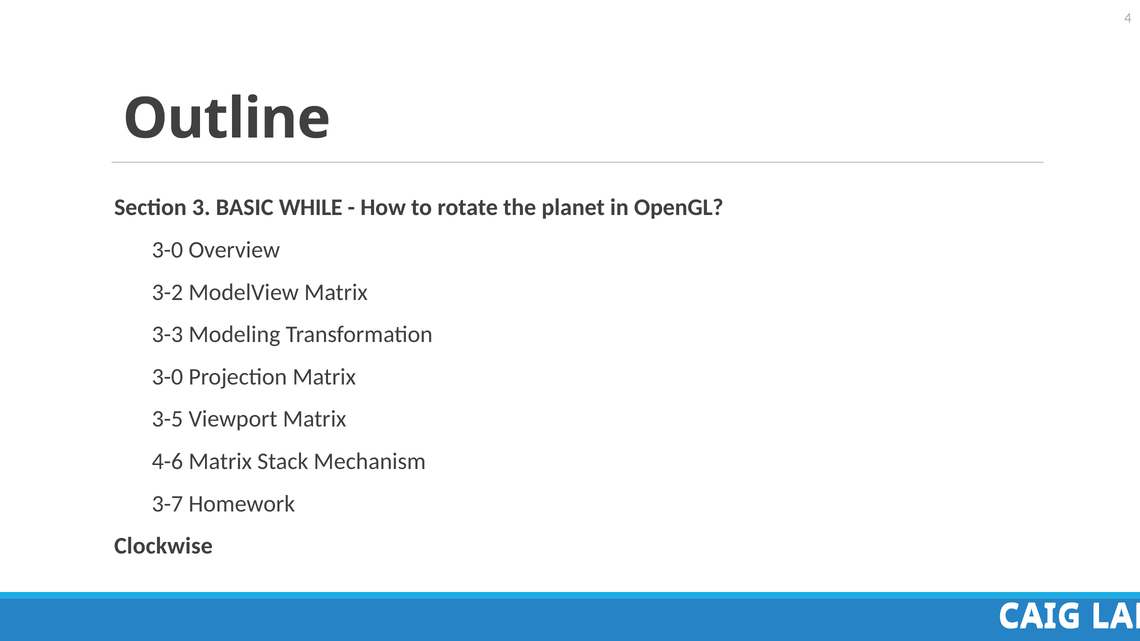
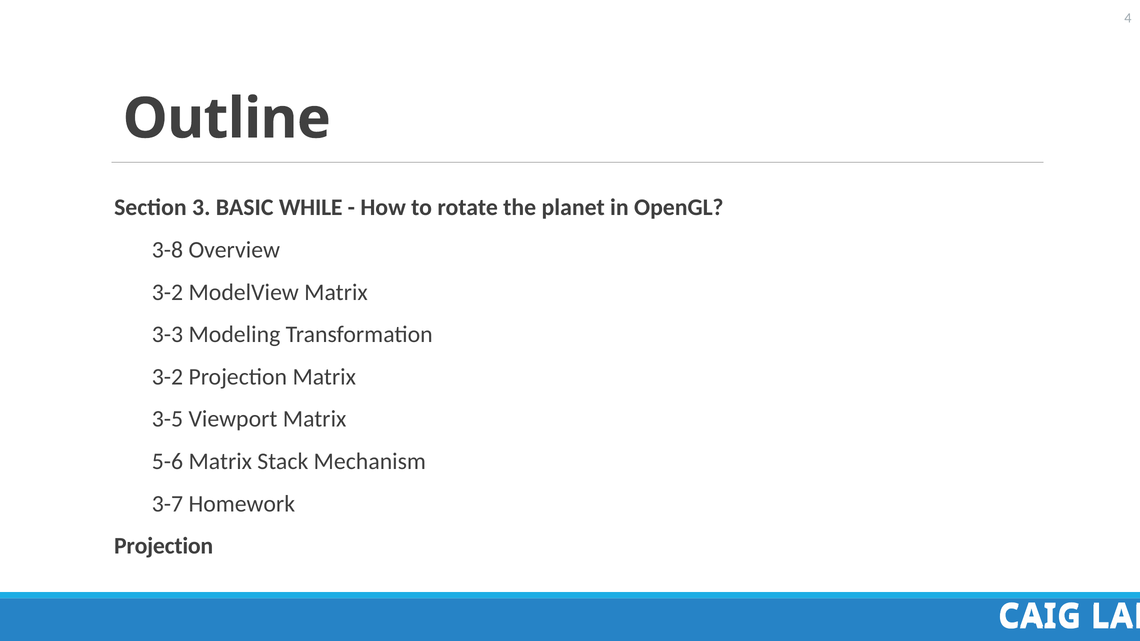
3-0 at (167, 250): 3-0 -> 3-8
3-0 at (167, 377): 3-0 -> 3-2
4-6: 4-6 -> 5-6
Clockwise at (163, 546): Clockwise -> Projection
